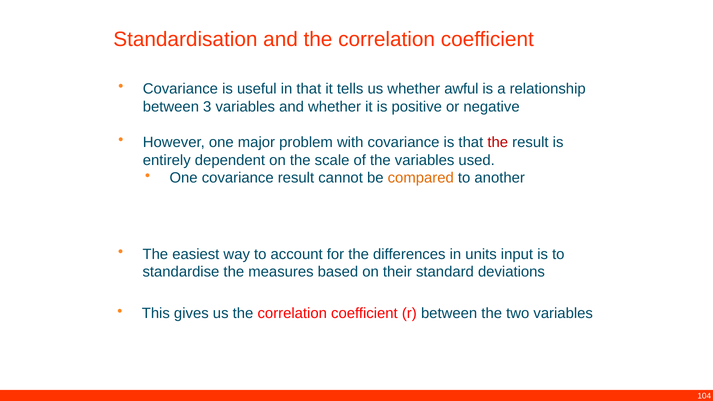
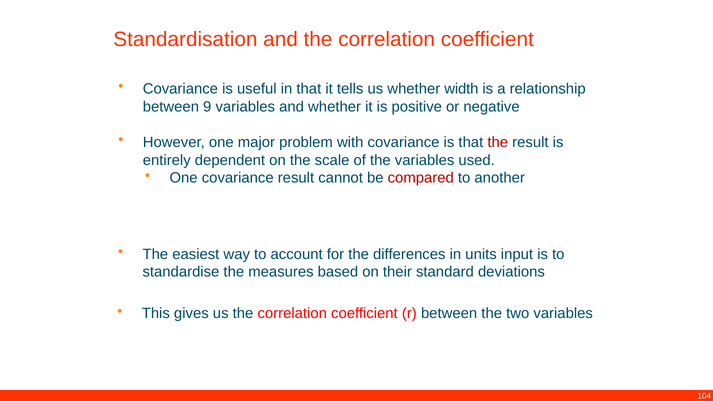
awful: awful -> width
3: 3 -> 9
compared colour: orange -> red
